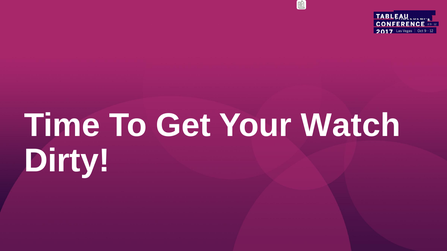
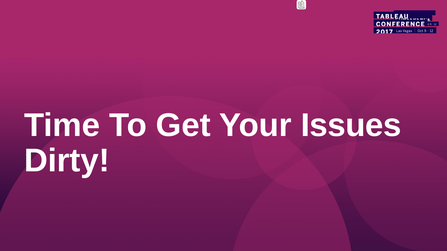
Watch: Watch -> Issues
